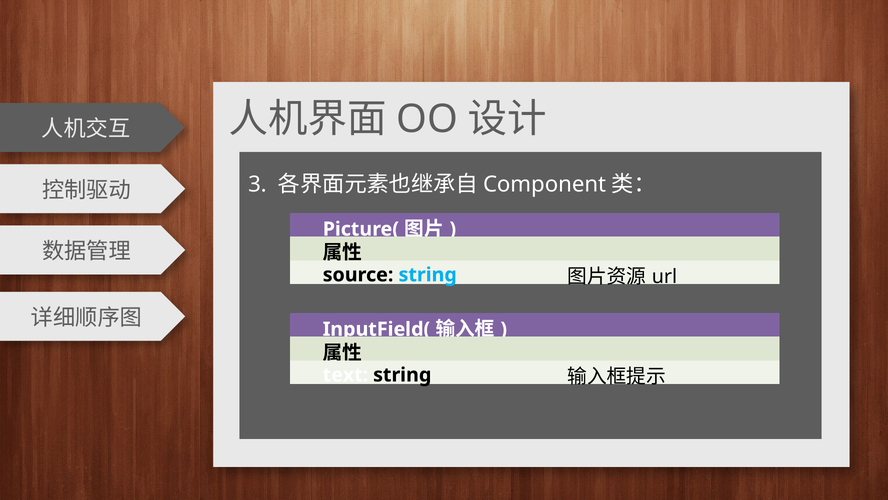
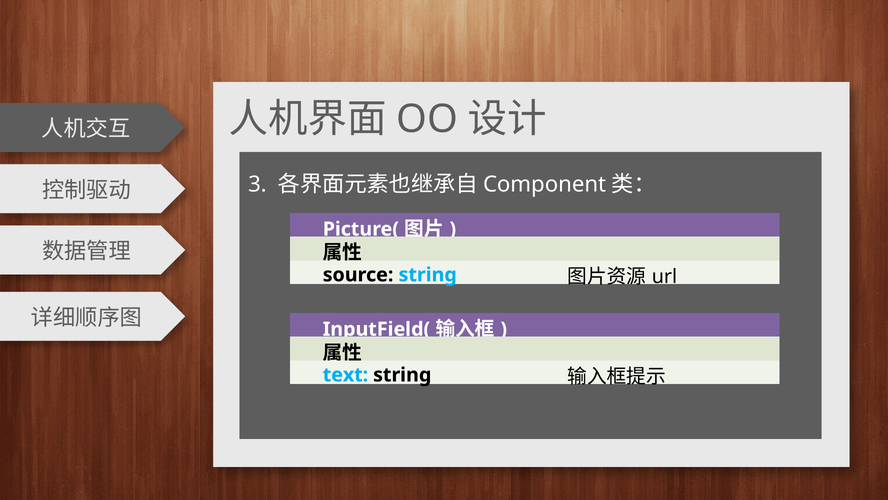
text colour: white -> light blue
